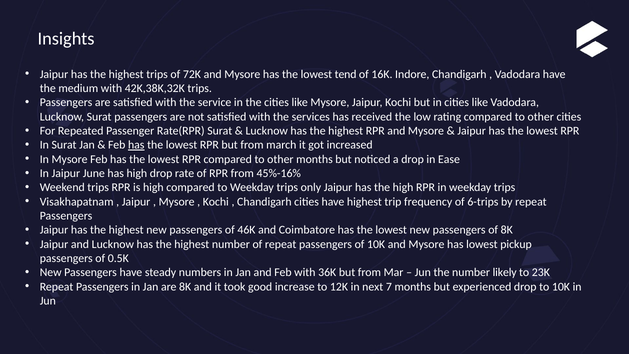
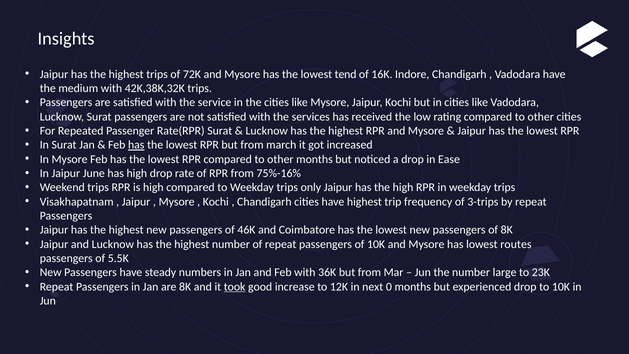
45%-16%: 45%-16% -> 75%-16%
6-trips: 6-trips -> 3-trips
pickup: pickup -> routes
0.5K: 0.5K -> 5.5K
likely: likely -> large
took underline: none -> present
7: 7 -> 0
